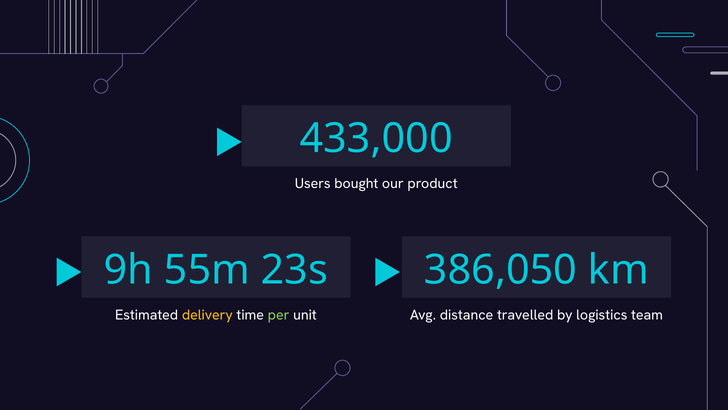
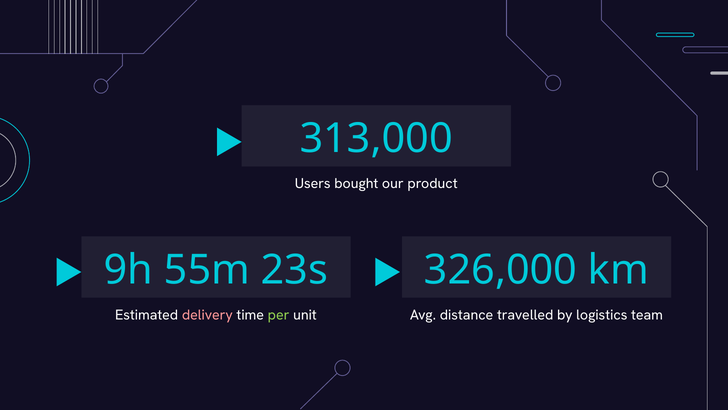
433,000: 433,000 -> 313,000
386,050: 386,050 -> 326,000
delivery colour: yellow -> pink
